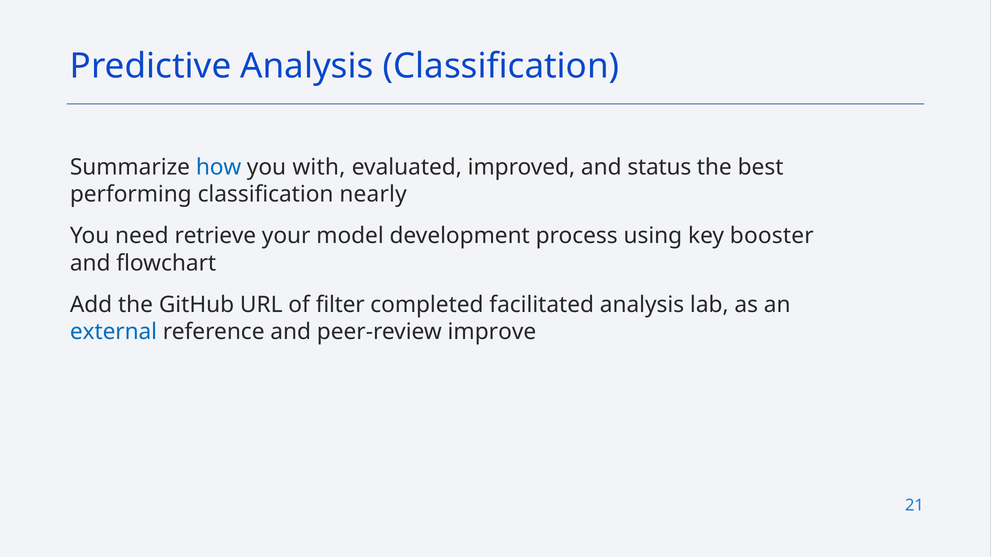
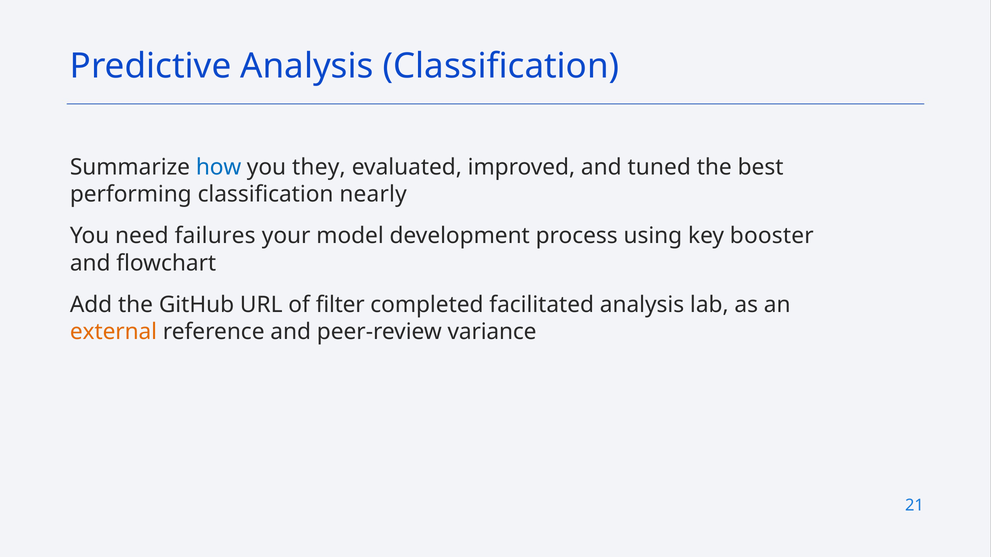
with: with -> they
status: status -> tuned
retrieve: retrieve -> failures
external colour: blue -> orange
improve: improve -> variance
